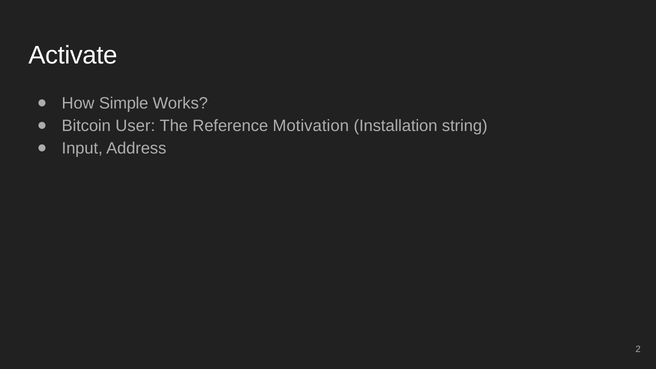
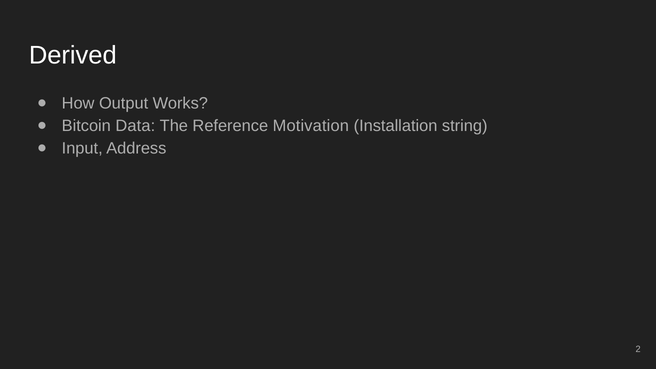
Activate: Activate -> Derived
Simple: Simple -> Output
User: User -> Data
